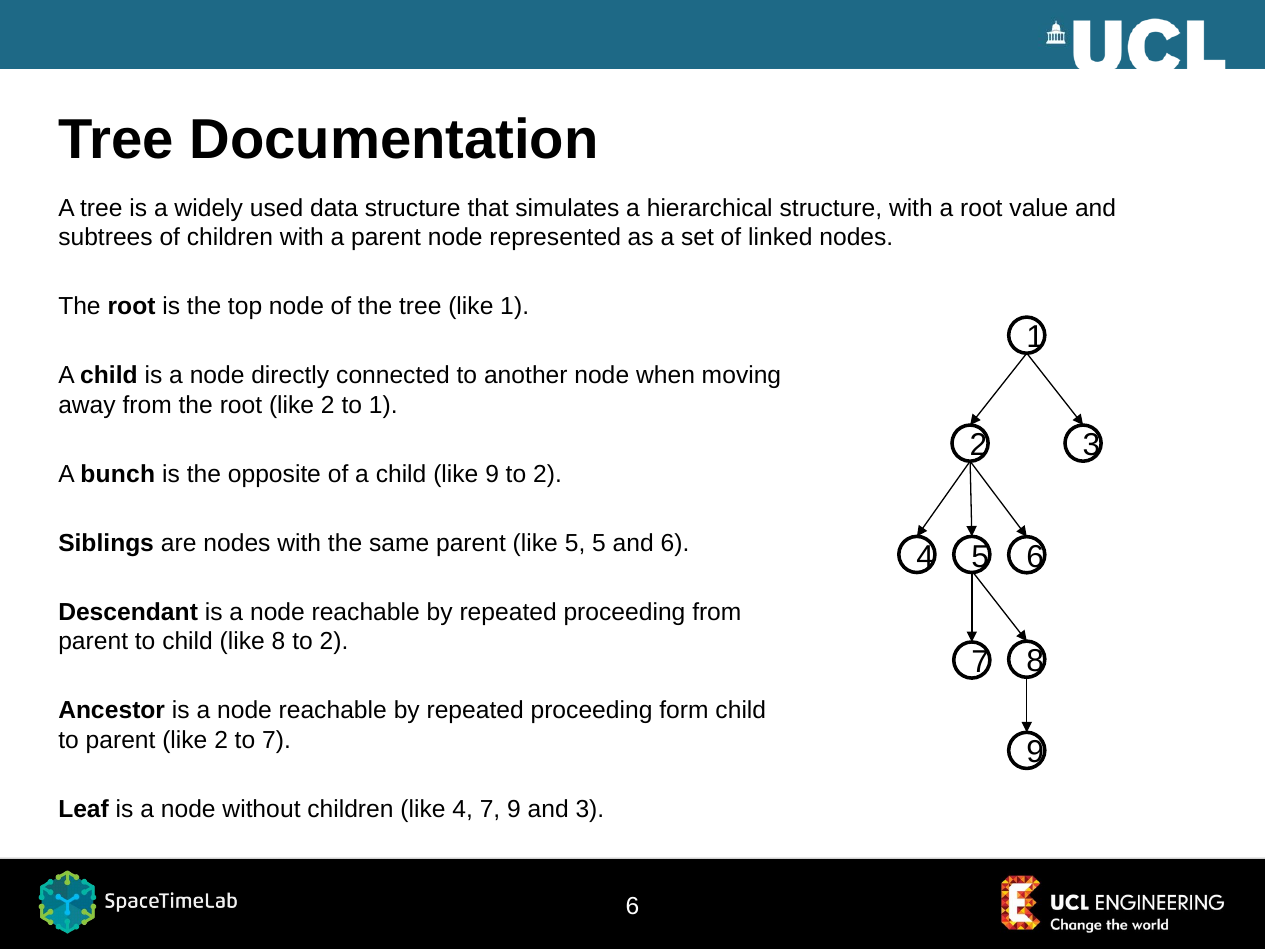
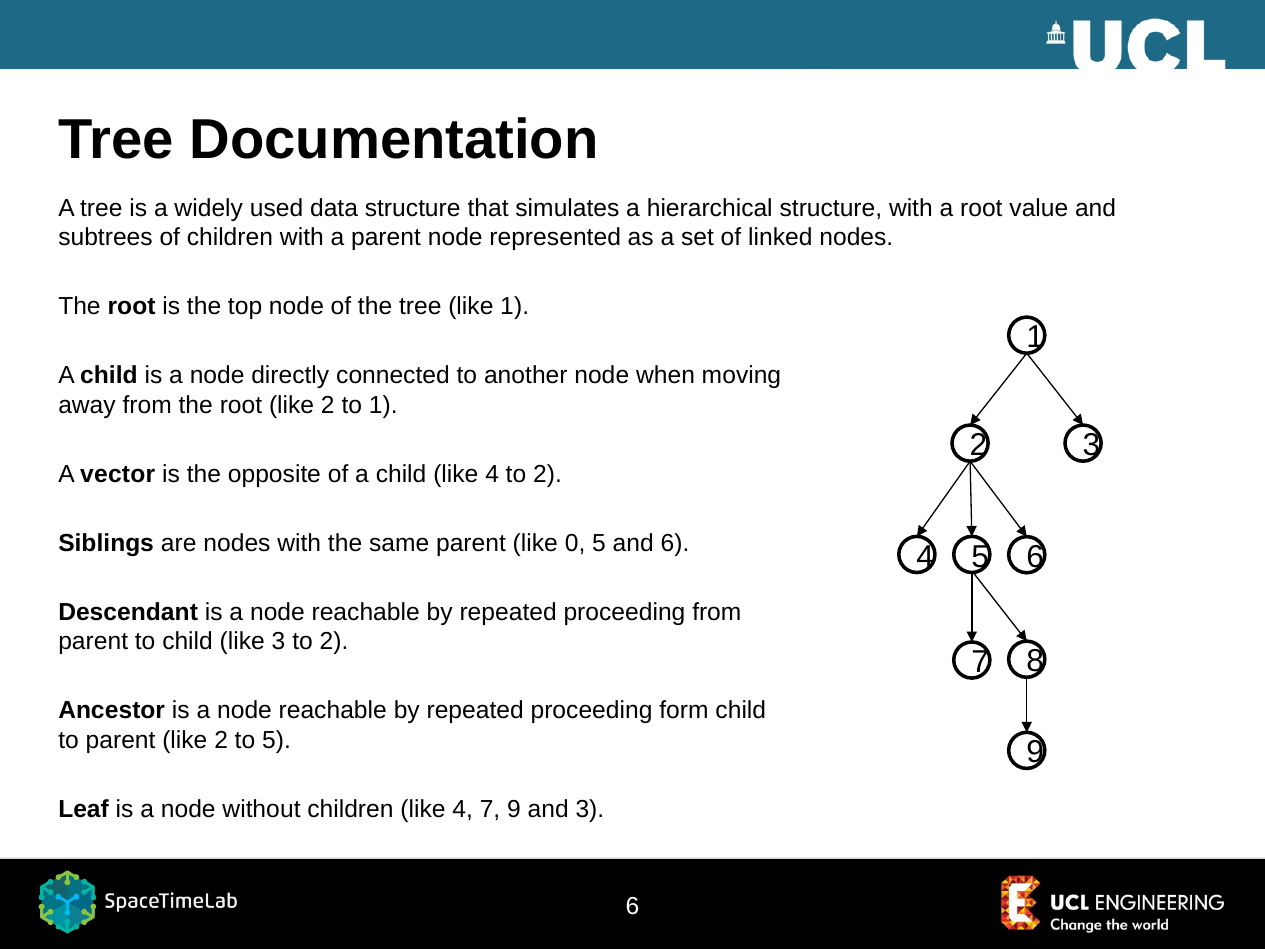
bunch: bunch -> vector
child like 9: 9 -> 4
like 5: 5 -> 0
like 8: 8 -> 3
to 7: 7 -> 5
